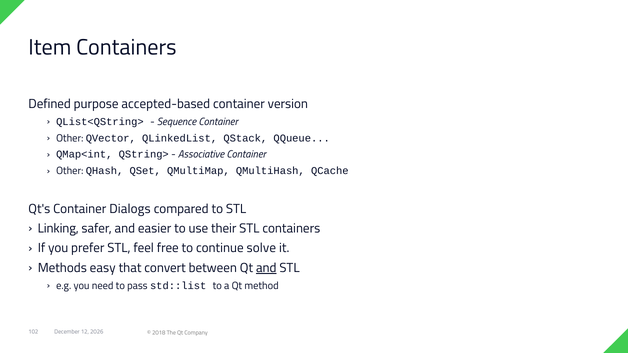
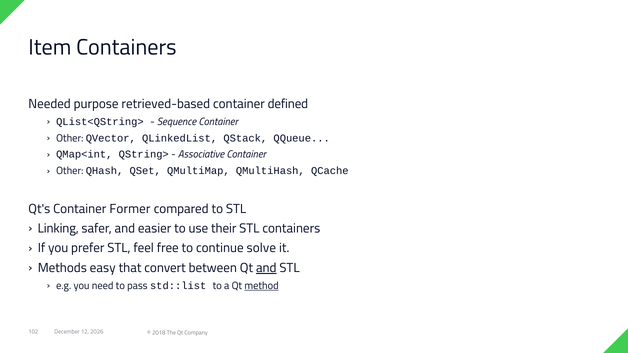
Defined: Defined -> Needed
accepted-based: accepted-based -> retrieved-based
version: version -> defined
Dialogs: Dialogs -> Former
method underline: none -> present
